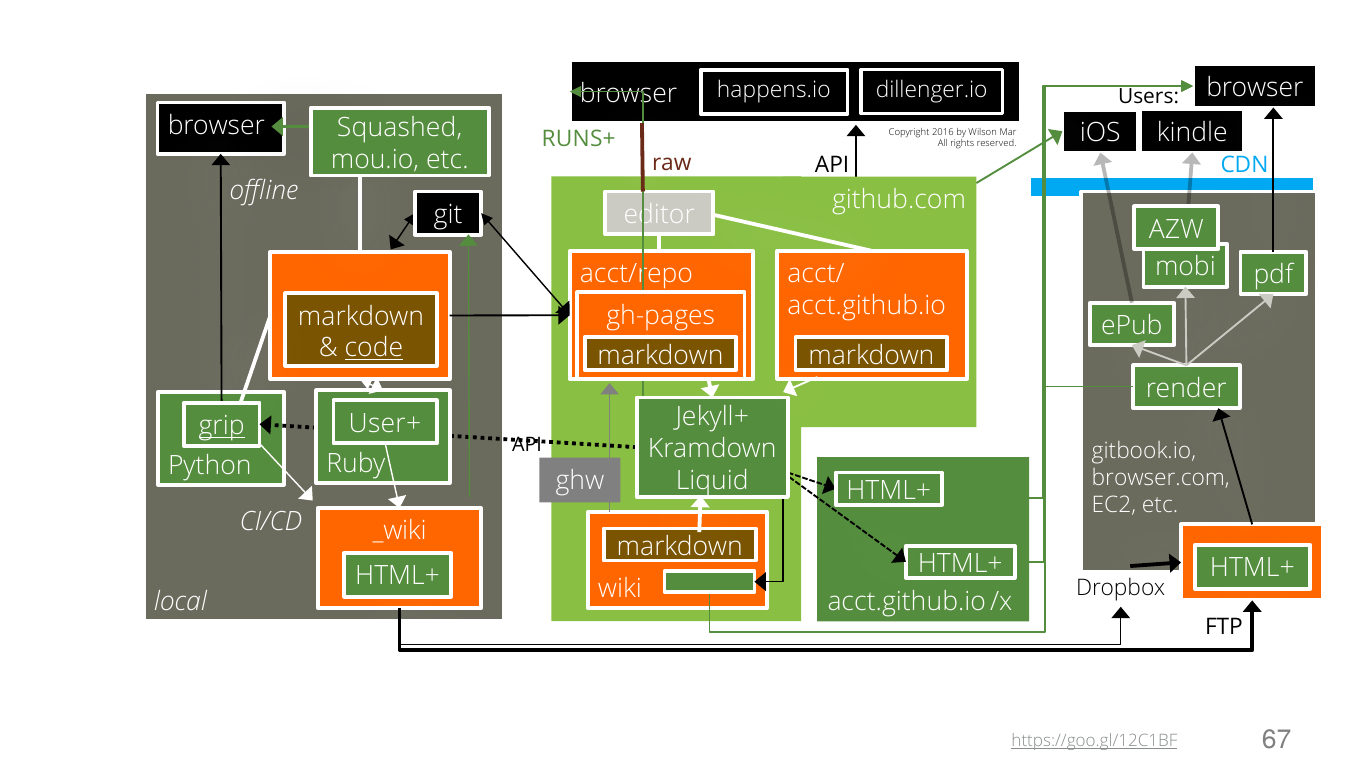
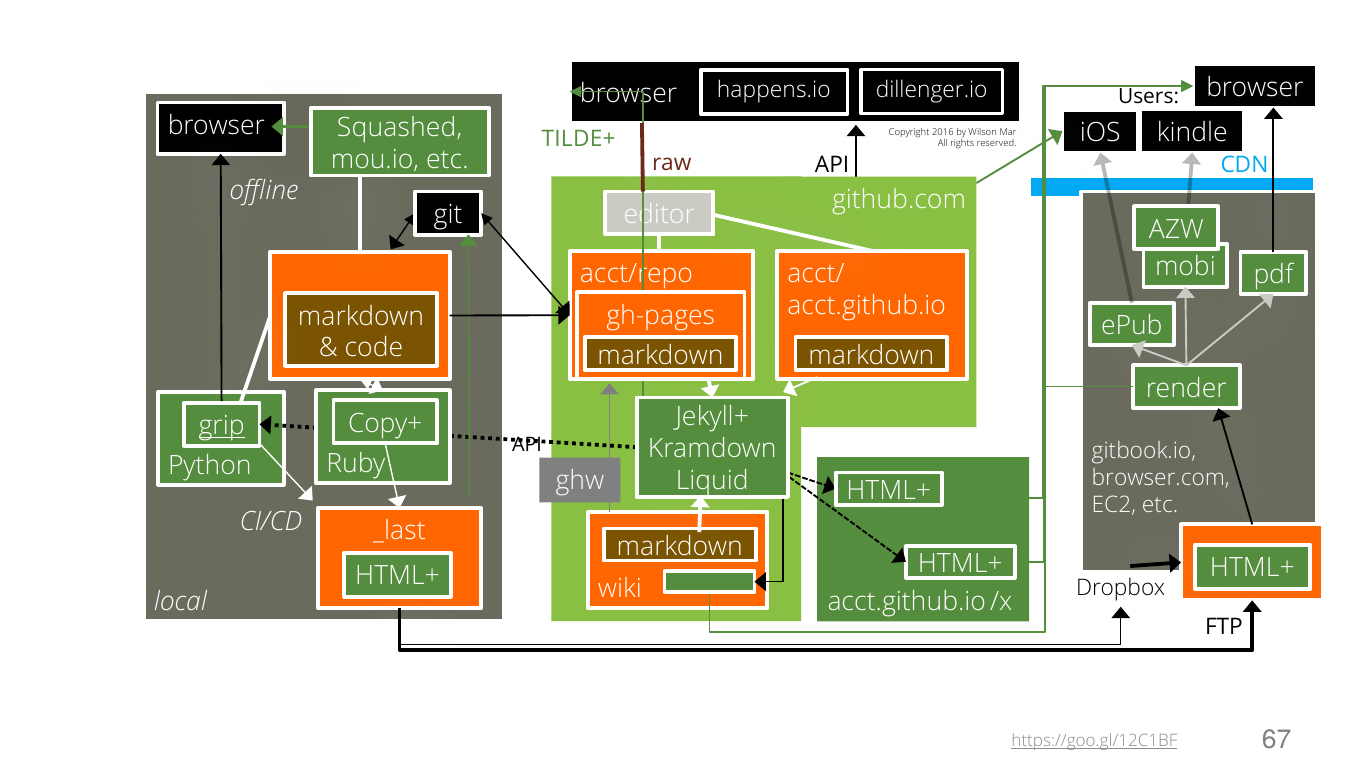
RUNS+: RUNS+ -> TILDE+
code underline: present -> none
User+: User+ -> Copy+
_wiki: _wiki -> _last
